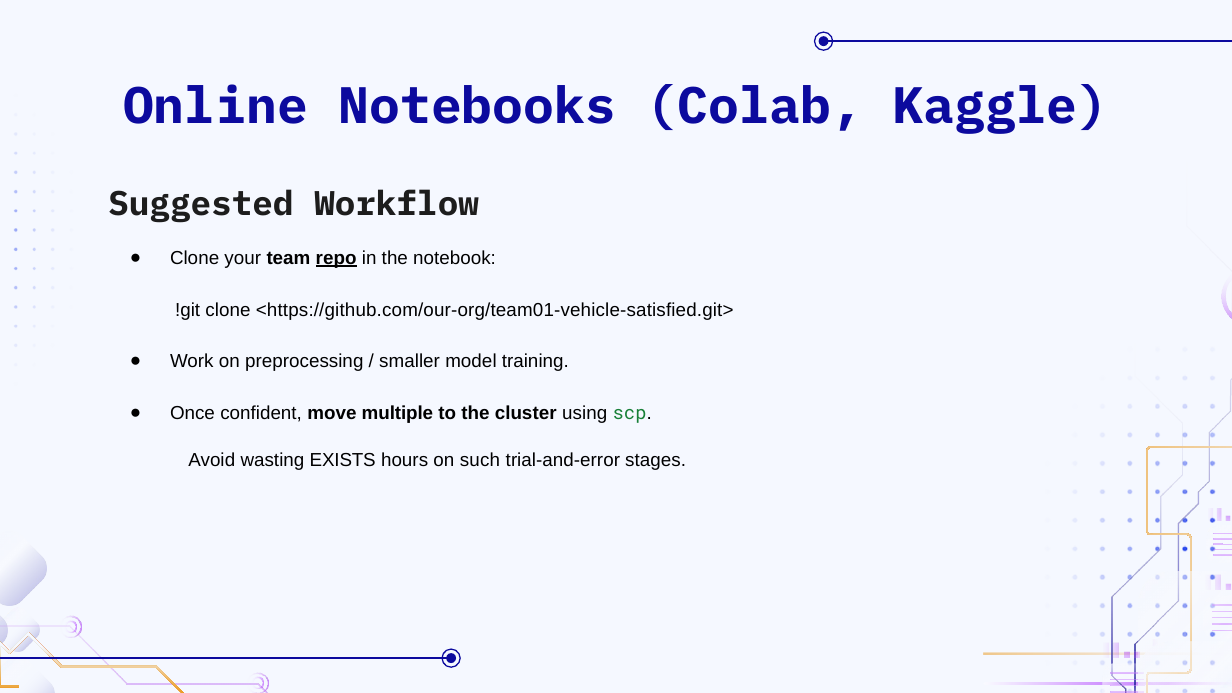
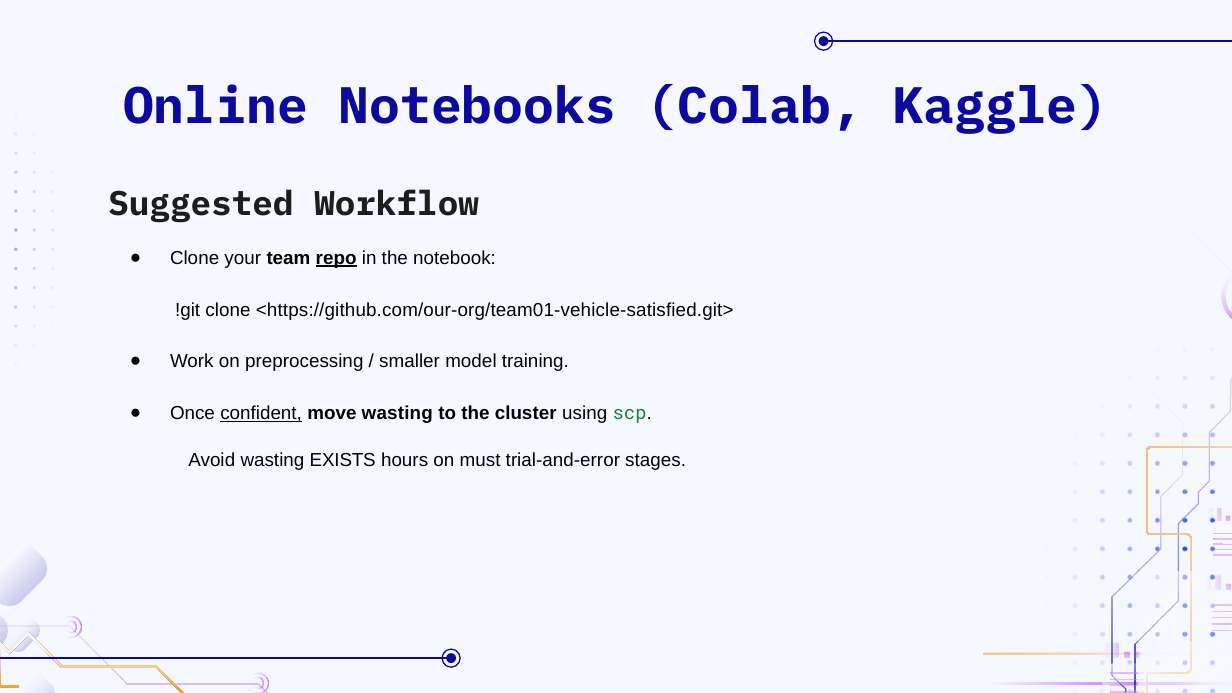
confident underline: none -> present
move multiple: multiple -> wasting
such: such -> must
